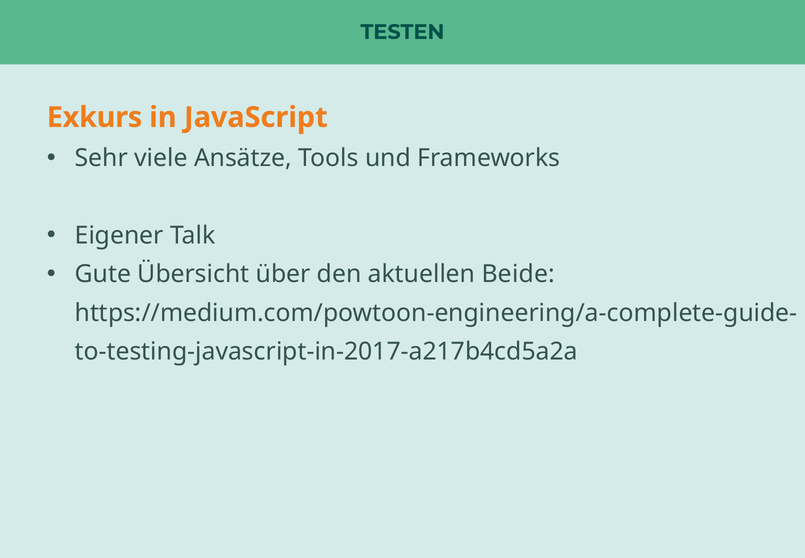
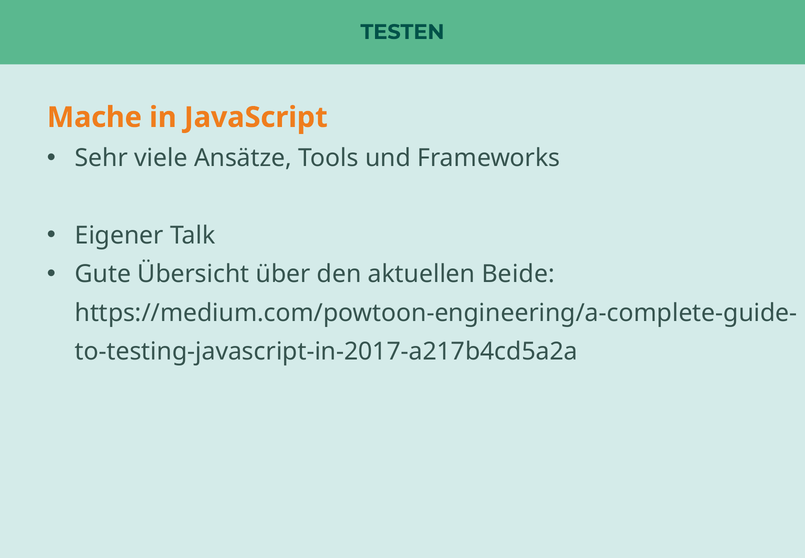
Exkurs: Exkurs -> Mache
